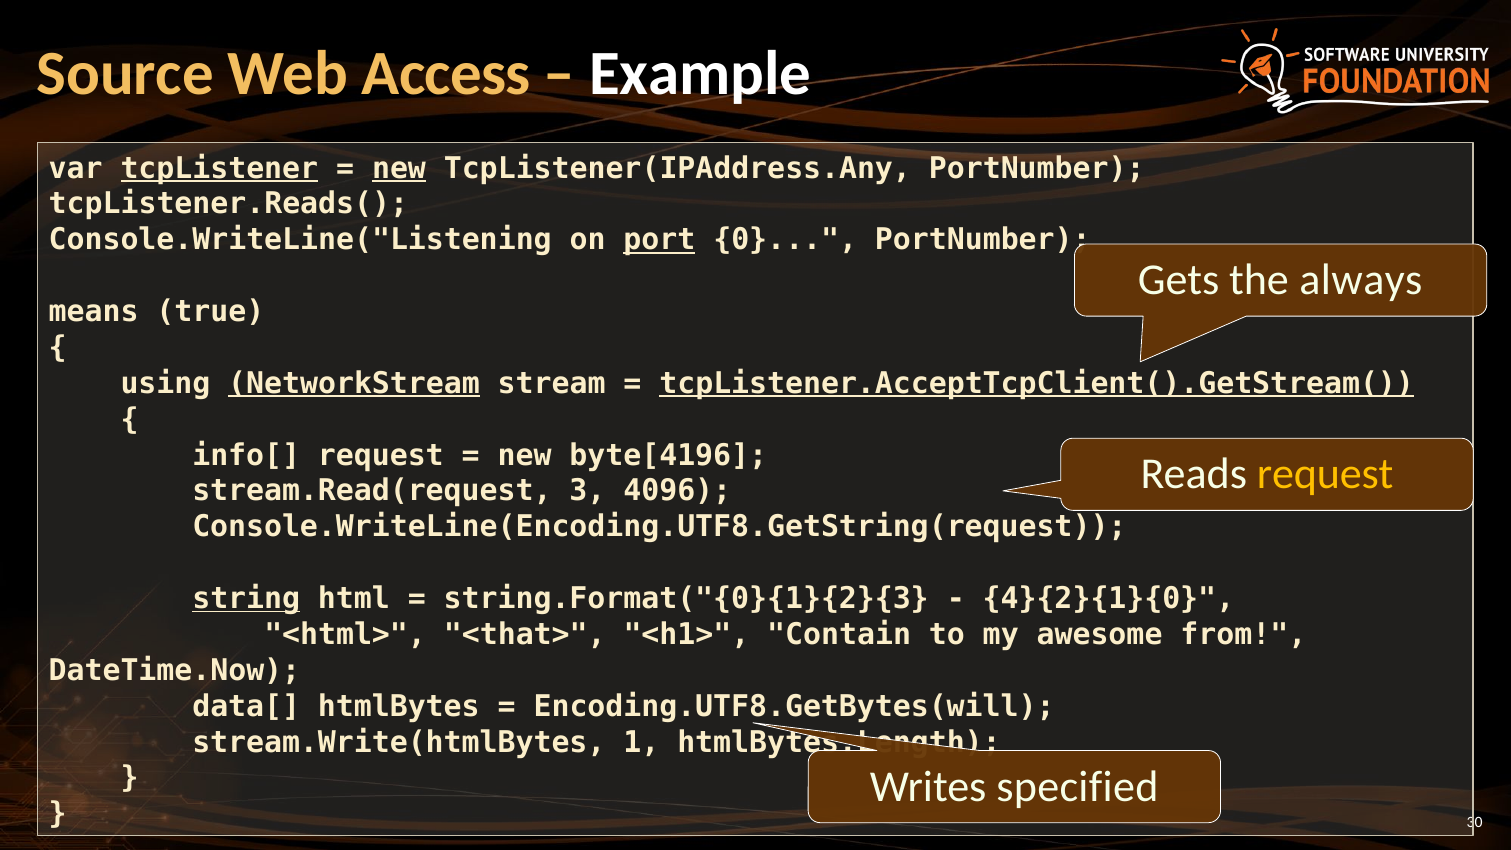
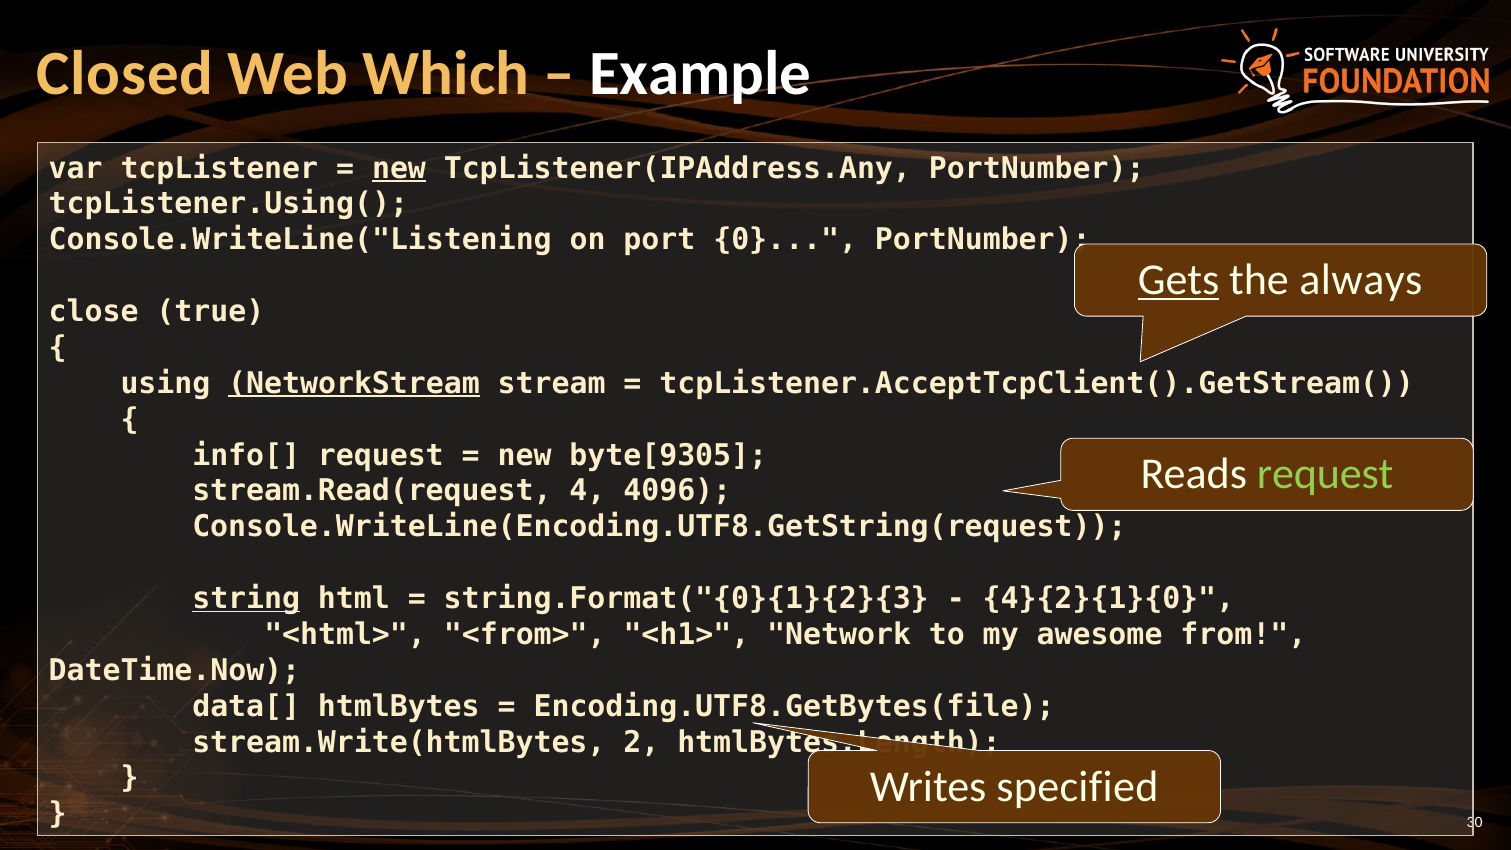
Source: Source -> Closed
Access: Access -> Which
tcpListener underline: present -> none
tcpListener.Reads(: tcpListener.Reads( -> tcpListener.Using(
port underline: present -> none
Gets underline: none -> present
means: means -> close
tcpListener.AcceptTcpClient().GetStream( underline: present -> none
byte[4196: byte[4196 -> byte[9305
request at (1325, 475) colour: yellow -> light green
3: 3 -> 4
<that>: <that> -> <from>
Contain: Contain -> Network
Encoding.UTF8.GetBytes(will: Encoding.UTF8.GetBytes(will -> Encoding.UTF8.GetBytes(file
1: 1 -> 2
